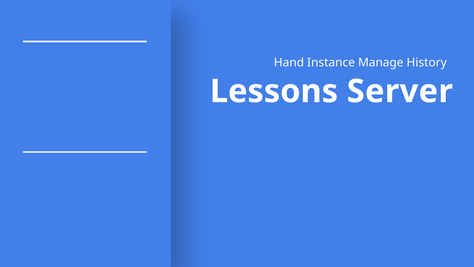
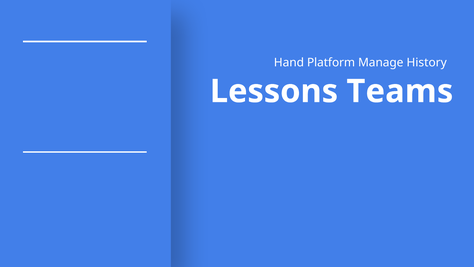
Instance: Instance -> Platform
Server: Server -> Teams
